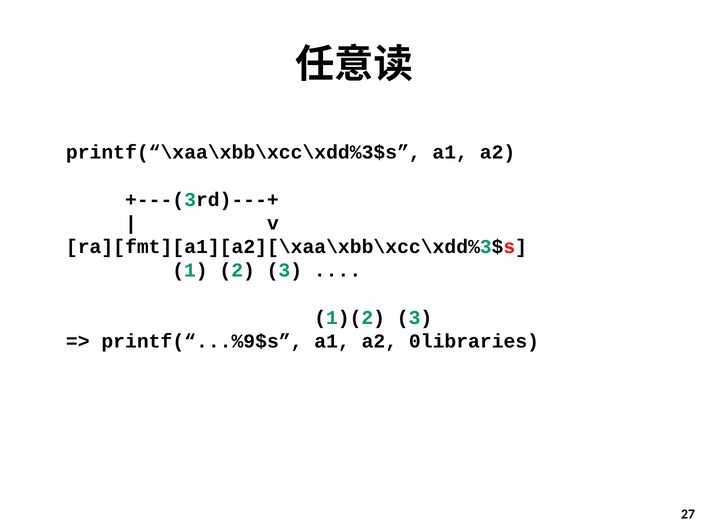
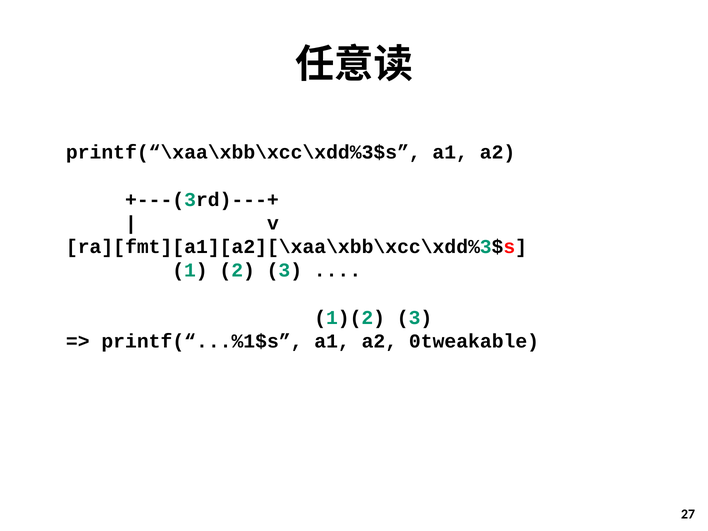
printf(“...%9$s: printf(“...%9$s -> printf(“...%1$s
0libraries: 0libraries -> 0tweakable
